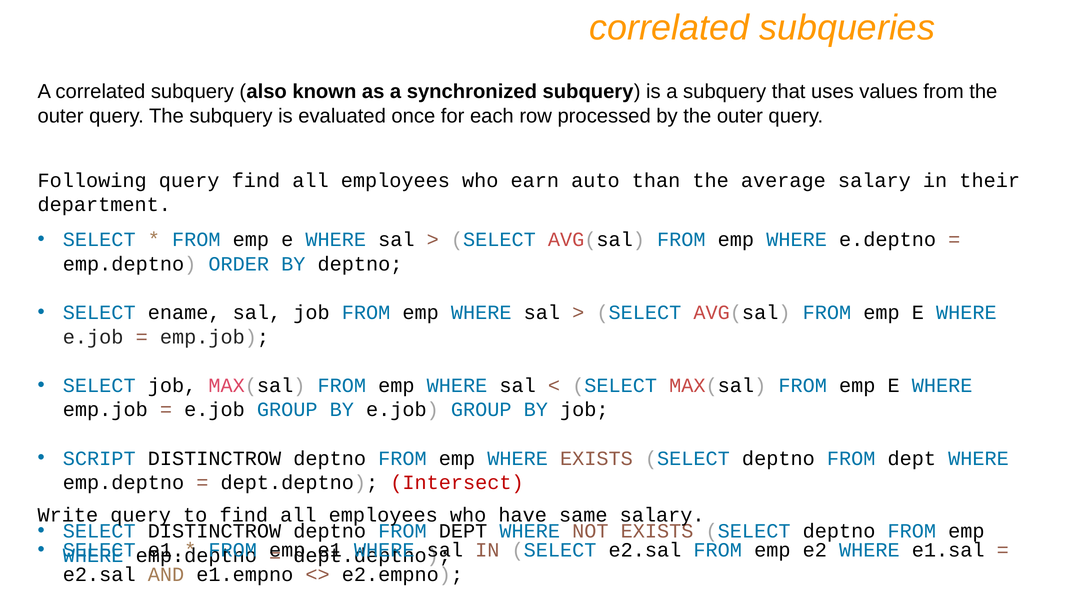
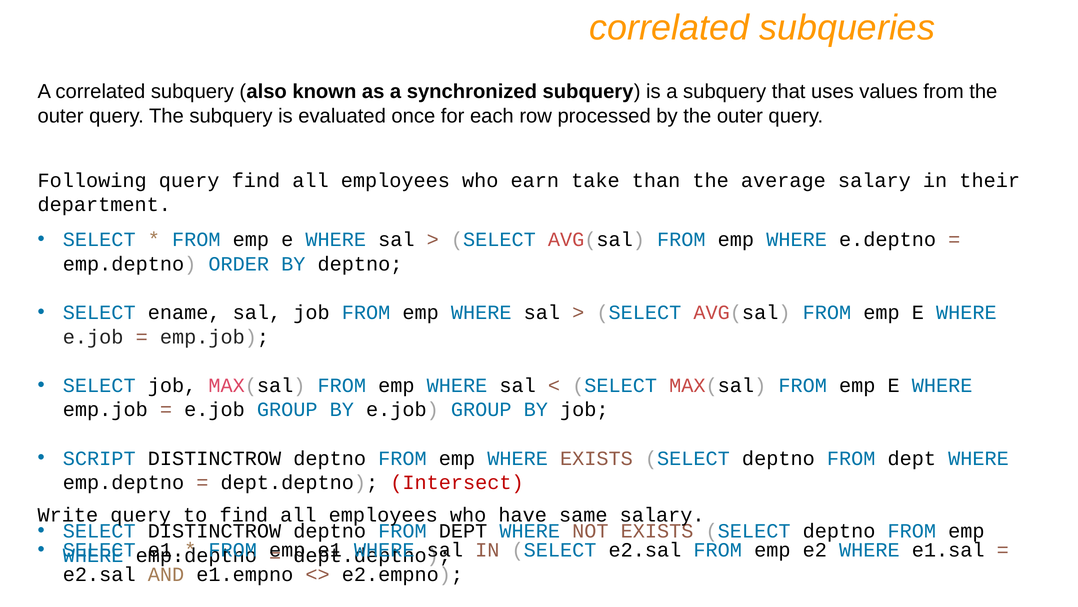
auto: auto -> take
